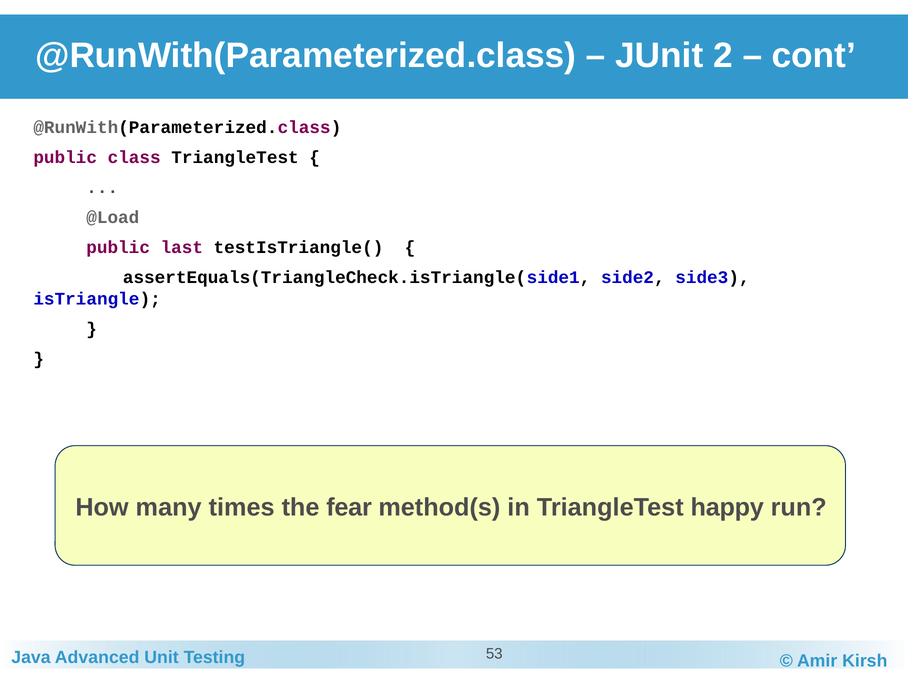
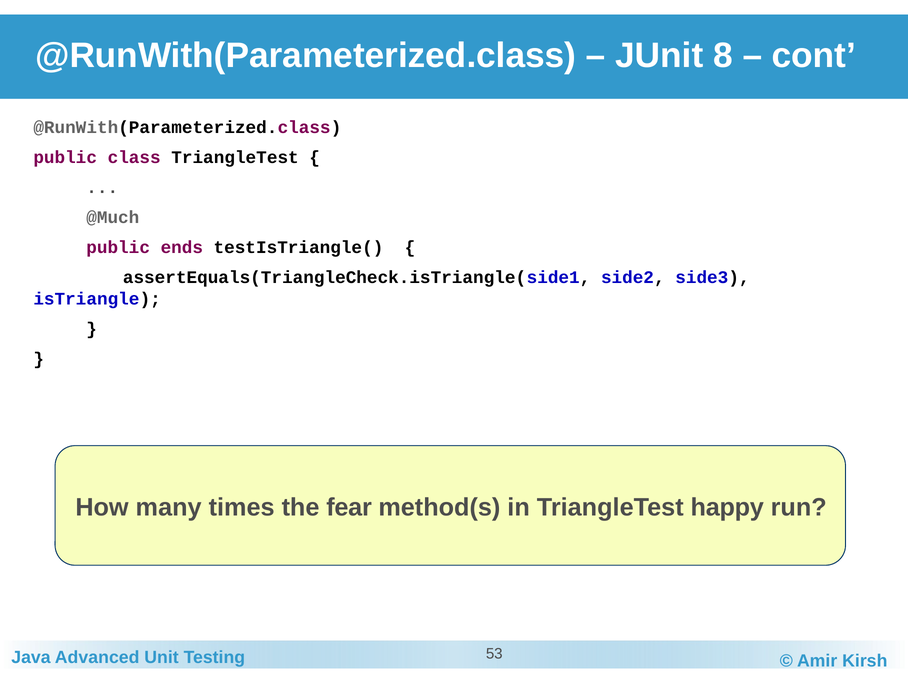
2: 2 -> 8
@Load: @Load -> @Much
last: last -> ends
